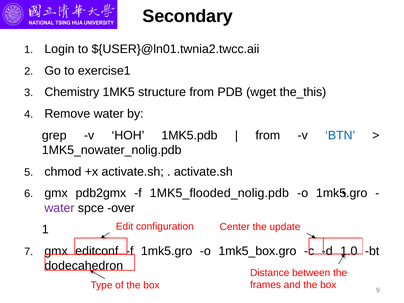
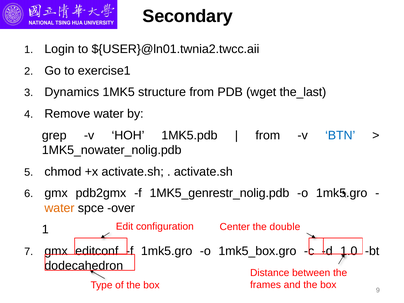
Chemistry: Chemistry -> Dynamics
the_this: the_this -> the_last
1MK5_flooded_nolig.pdb: 1MK5_flooded_nolig.pdb -> 1MK5_genrestr_nolig.pdb
water at (59, 208) colour: purple -> orange
update: update -> double
